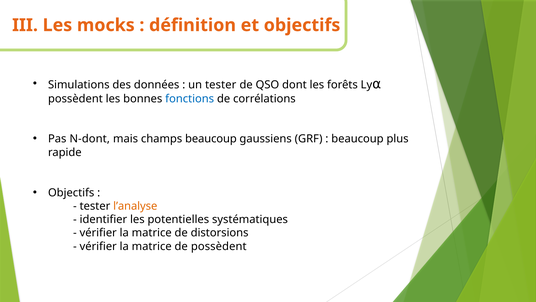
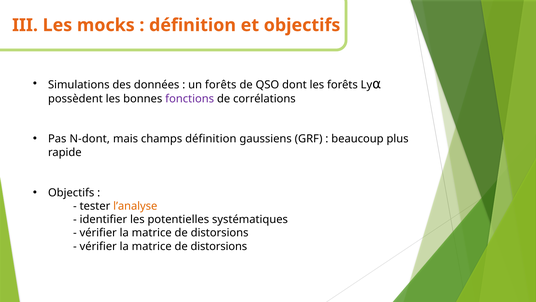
un tester: tester -> forêts
fonctions colour: blue -> purple
champs beaucoup: beaucoup -> définition
possèdent at (219, 246): possèdent -> distorsions
